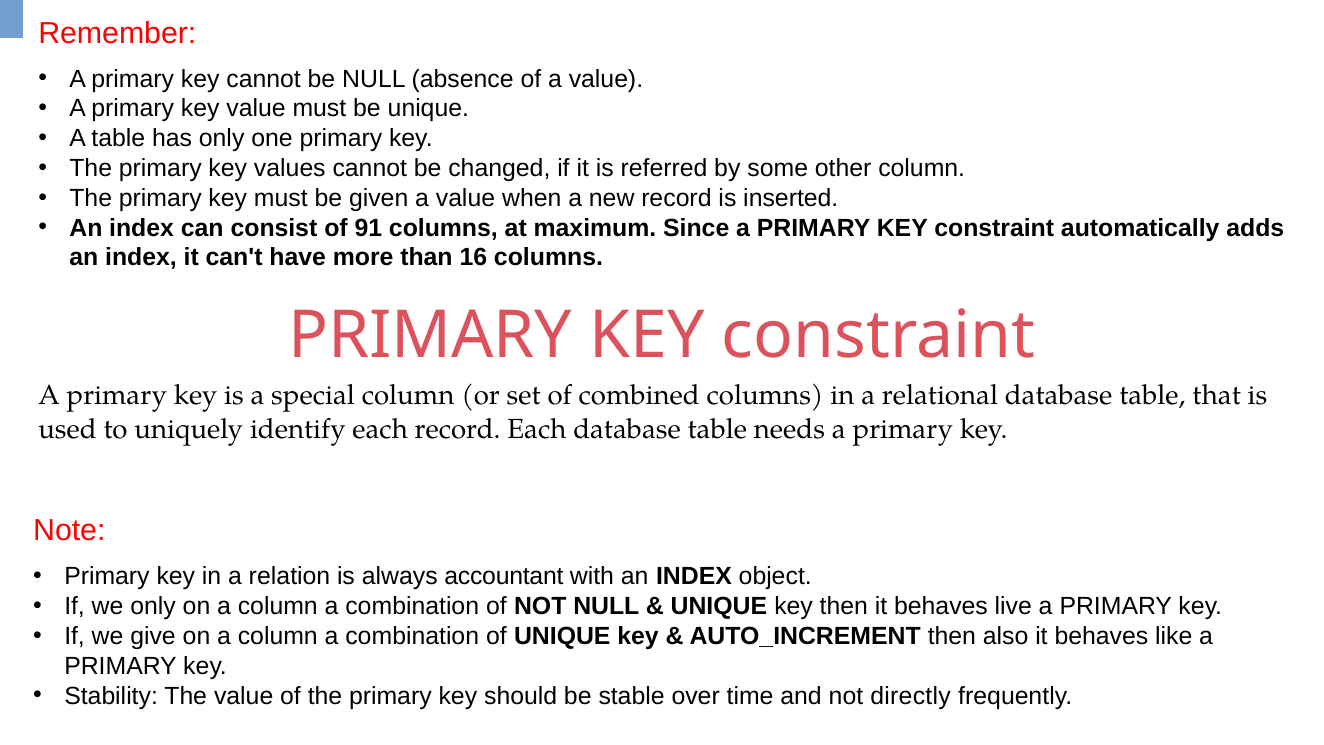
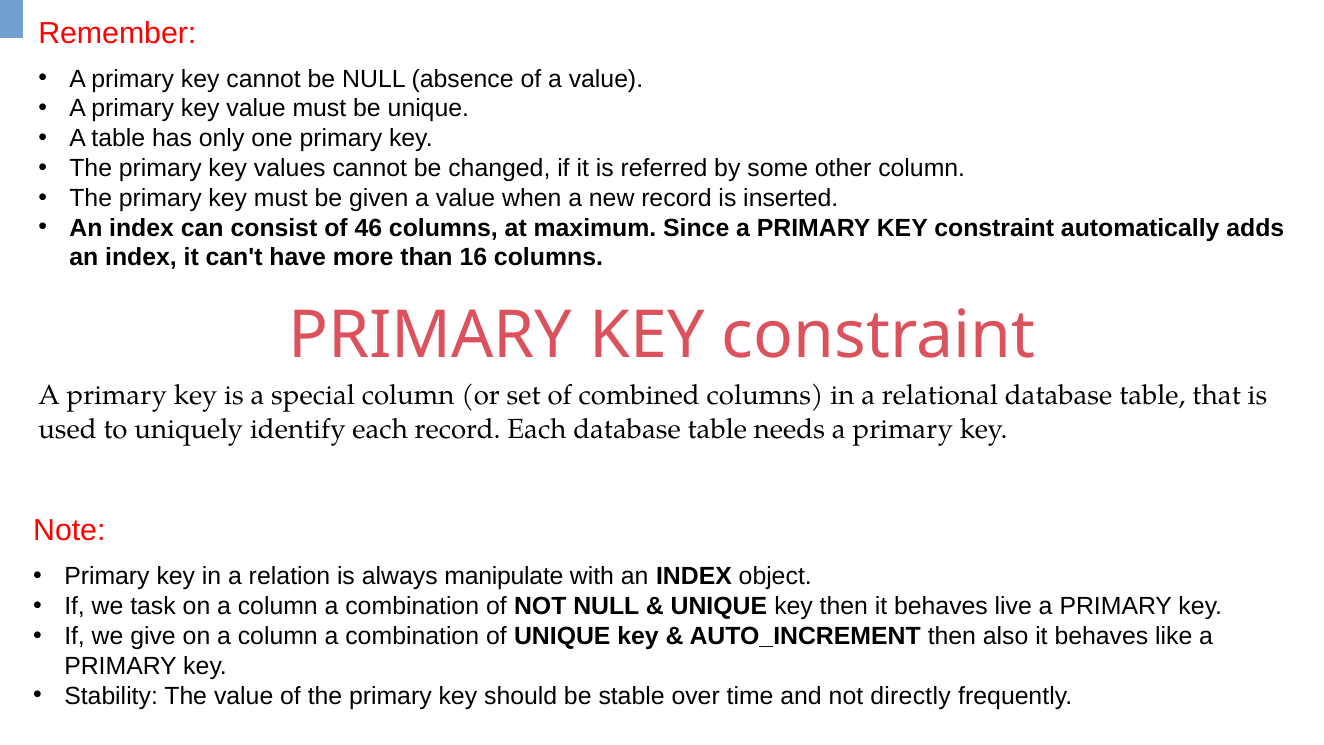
91: 91 -> 46
accountant: accountant -> manipulate
we only: only -> task
